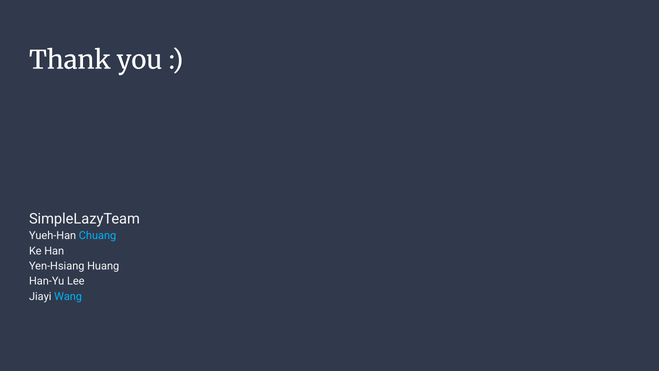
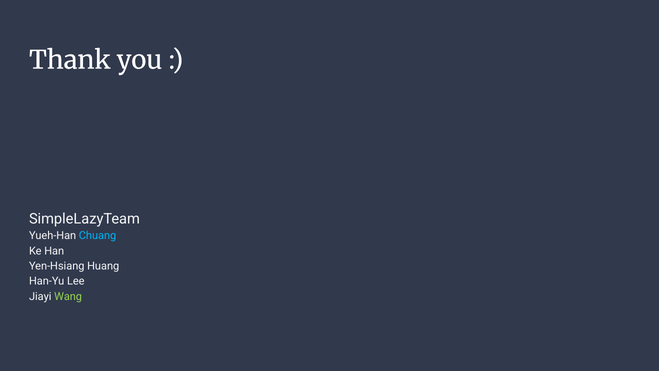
Wang colour: light blue -> light green
